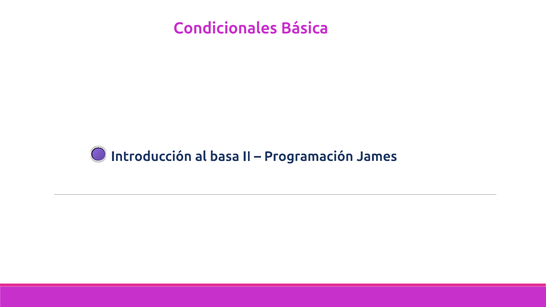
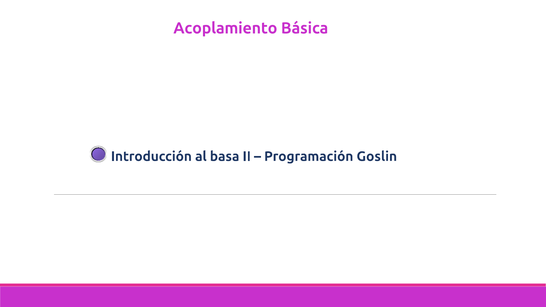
Condicionales: Condicionales -> Acoplamiento
James: James -> Goslin
